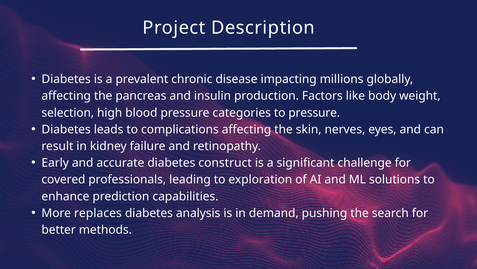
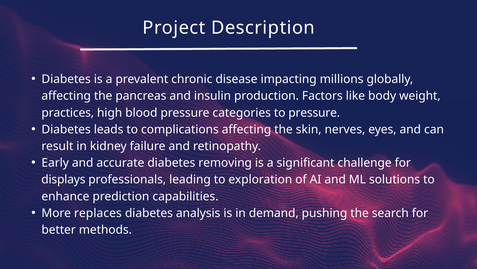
selection: selection -> practices
construct: construct -> removing
covered: covered -> displays
